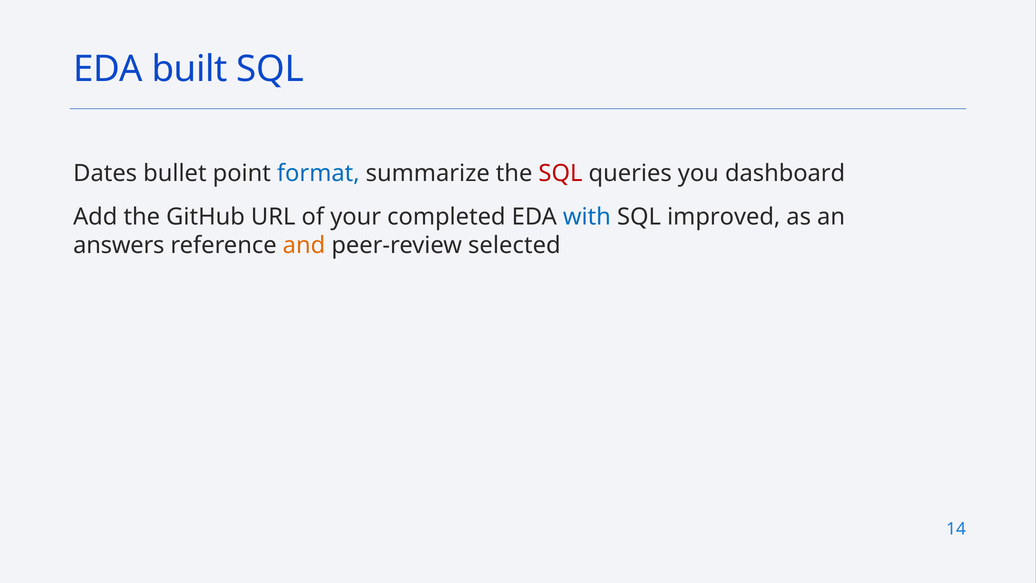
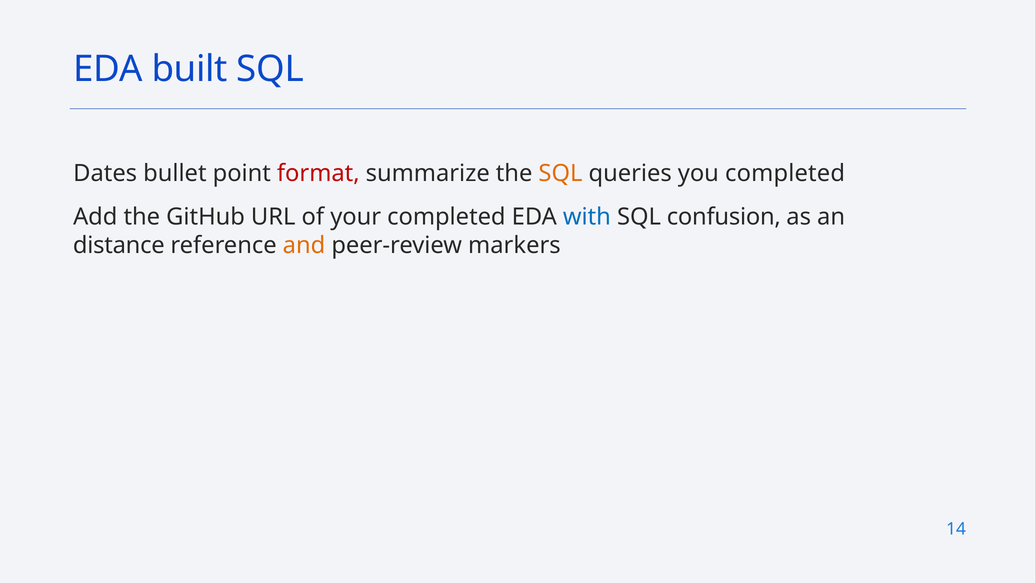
format colour: blue -> red
SQL at (561, 173) colour: red -> orange
you dashboard: dashboard -> completed
improved: improved -> confusion
answers: answers -> distance
selected: selected -> markers
